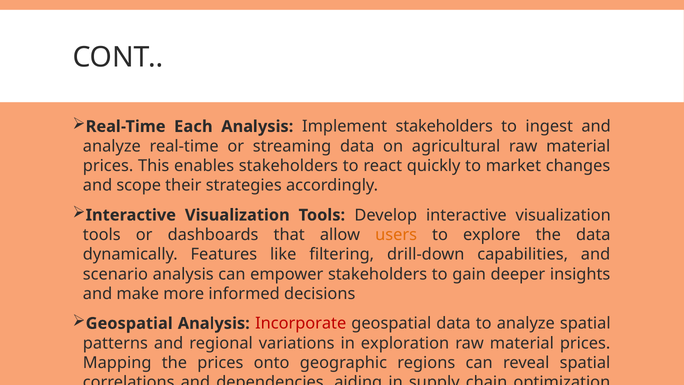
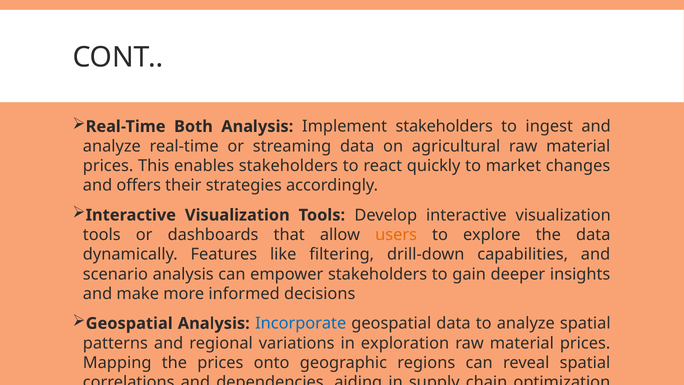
Each: Each -> Both
scope: scope -> offers
Incorporate colour: red -> blue
